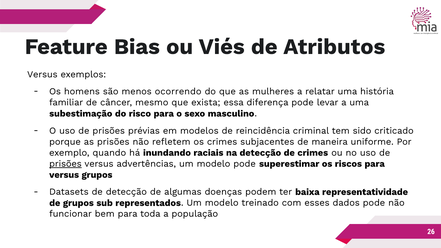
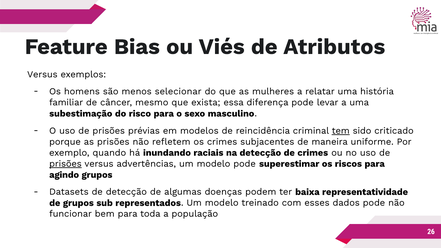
ocorrendo: ocorrendo -> selecionar
tem underline: none -> present
versus at (64, 175): versus -> agindo
